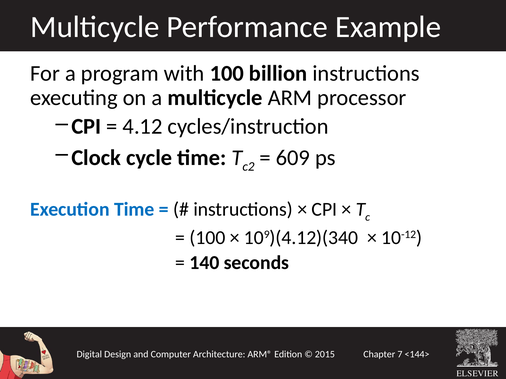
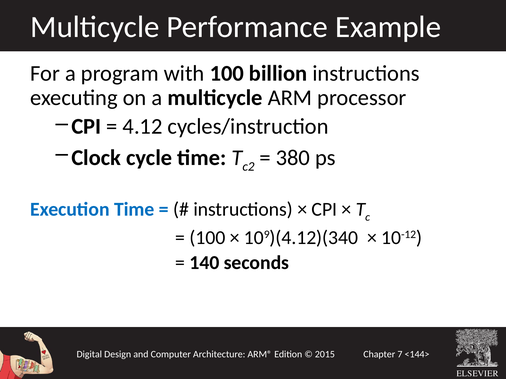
609: 609 -> 380
